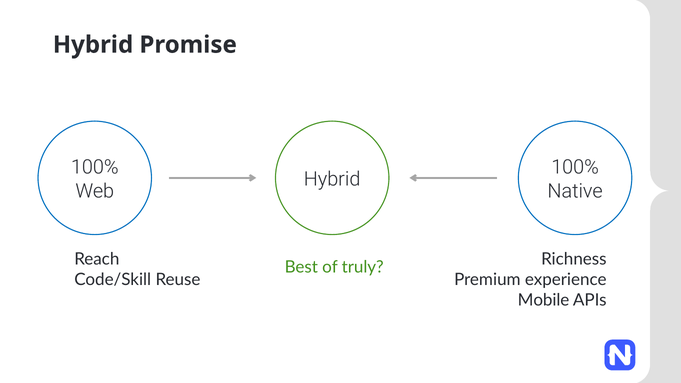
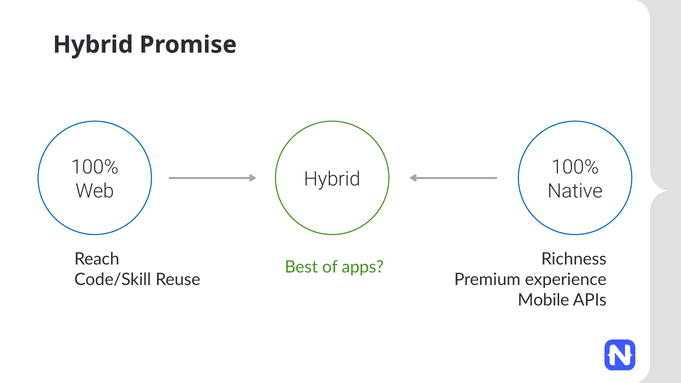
truly: truly -> apps
